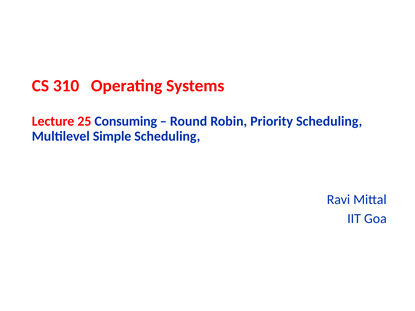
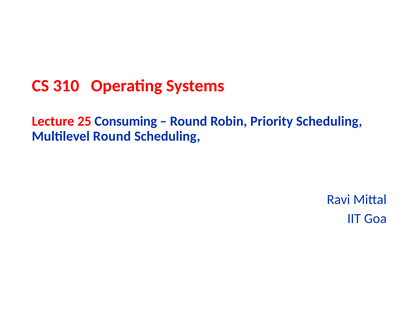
Multilevel Simple: Simple -> Round
